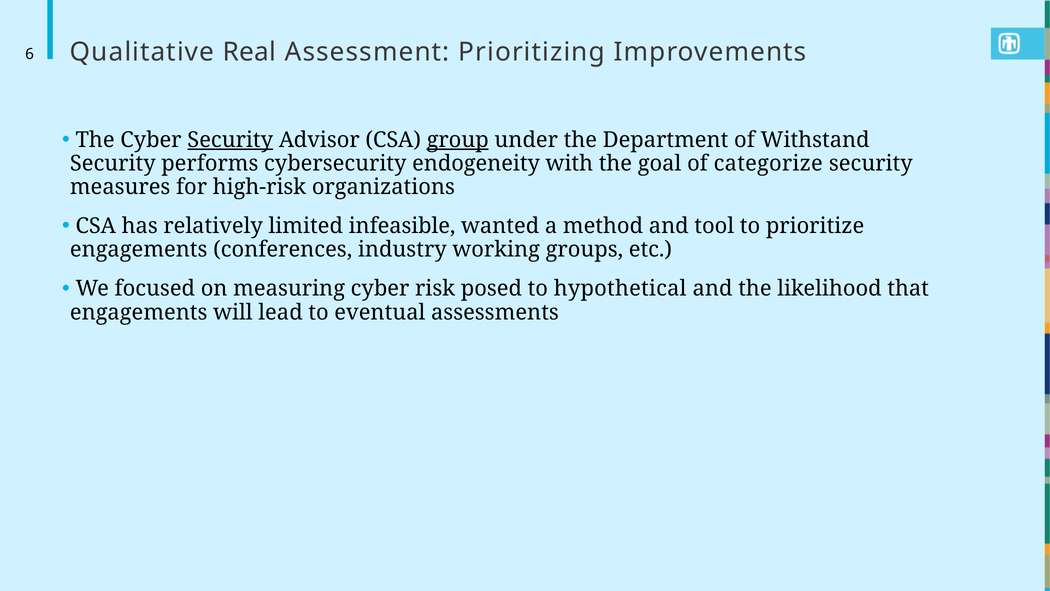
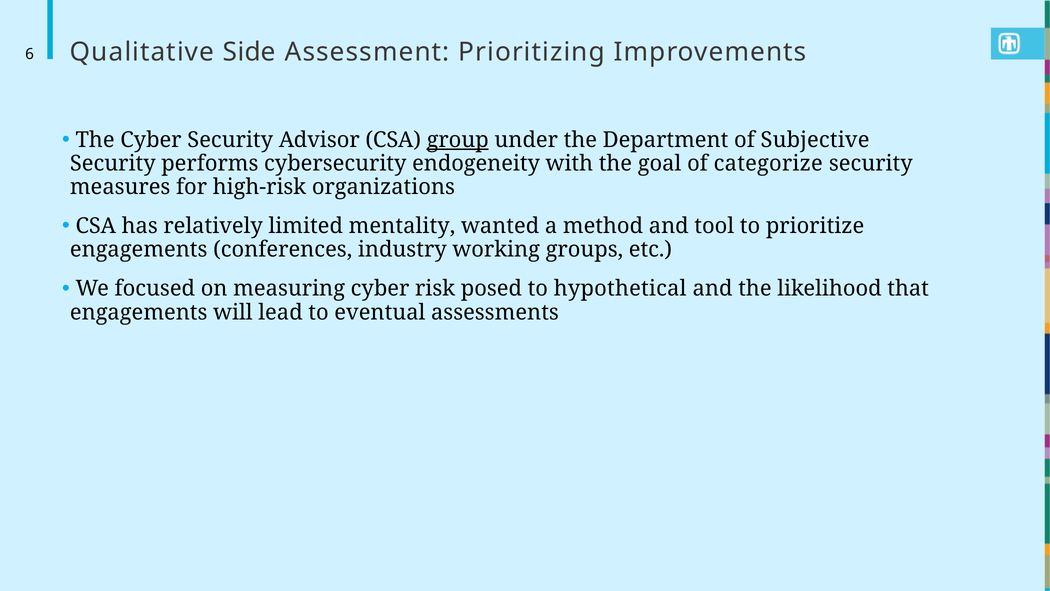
Real: Real -> Side
Security at (230, 140) underline: present -> none
Withstand: Withstand -> Subjective
infeasible: infeasible -> mentality
